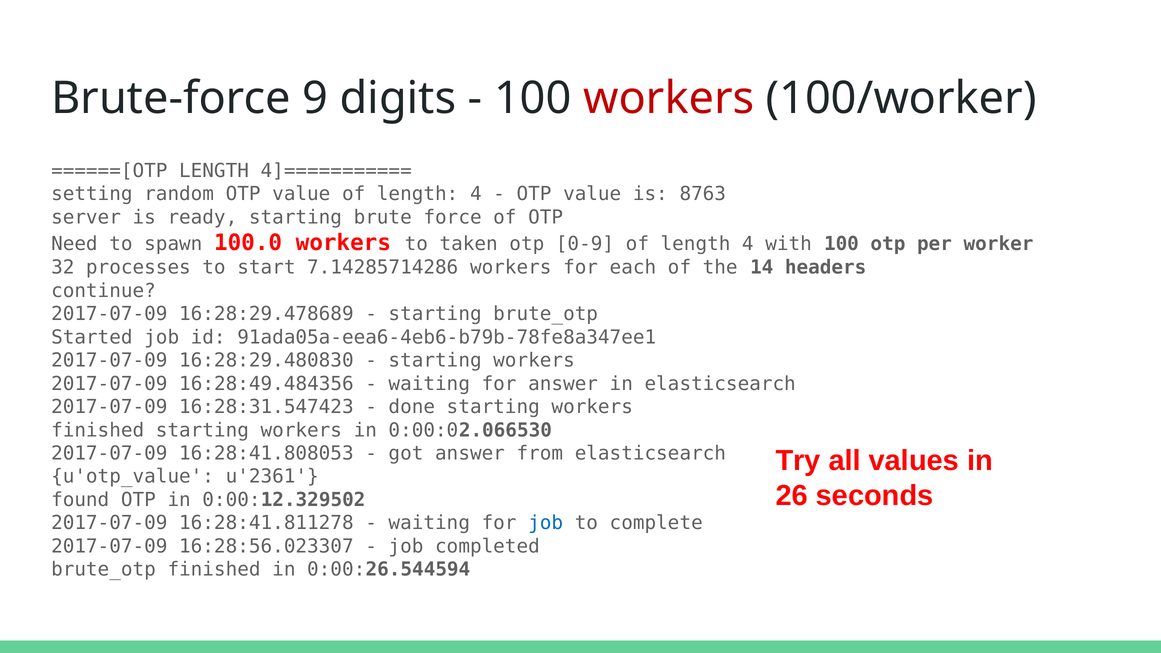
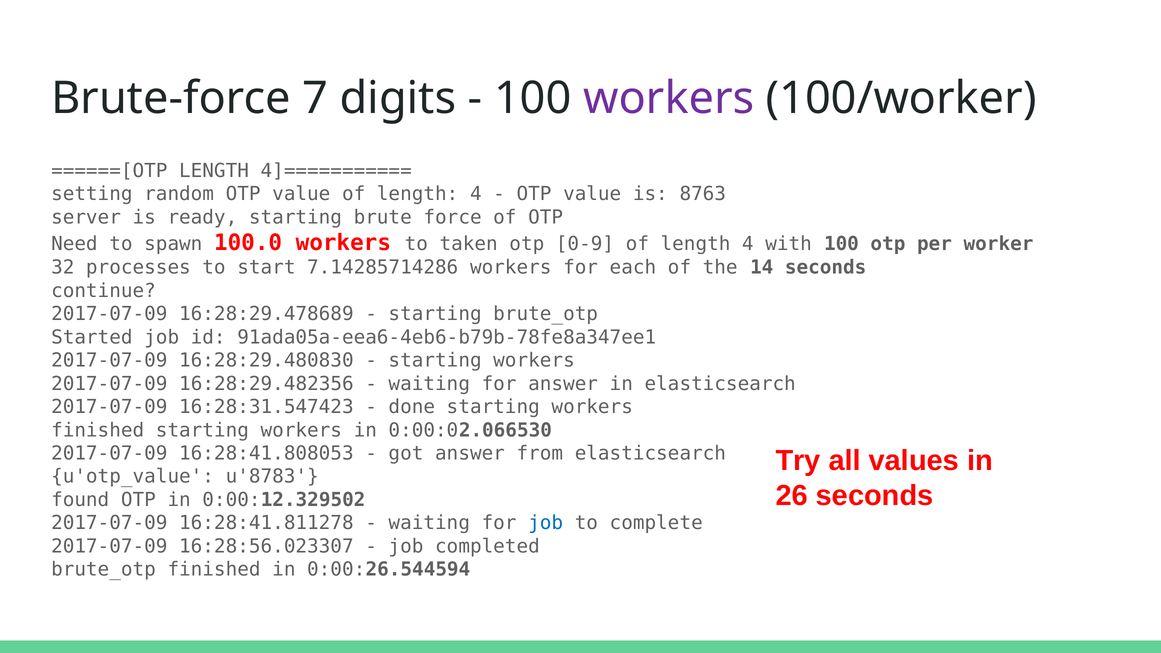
9: 9 -> 7
workers at (669, 98) colour: red -> purple
14 headers: headers -> seconds
16:28:49.484356: 16:28:49.484356 -> 16:28:29.482356
u'2361: u'2361 -> u'8783
